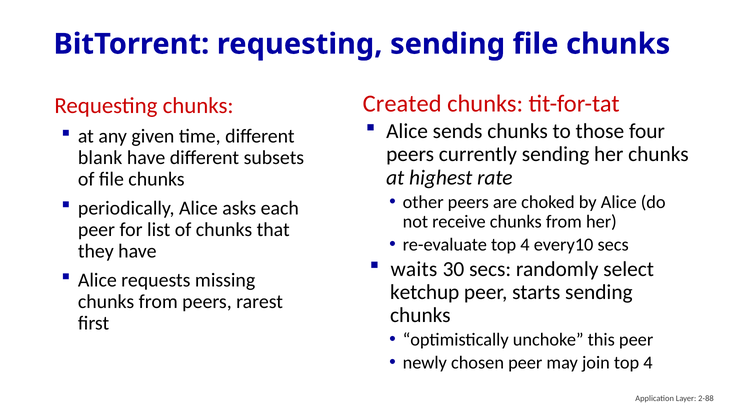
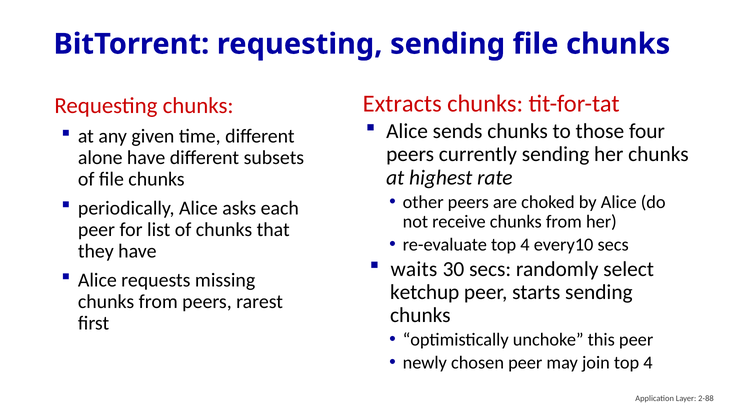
Created: Created -> Extracts
blank: blank -> alone
